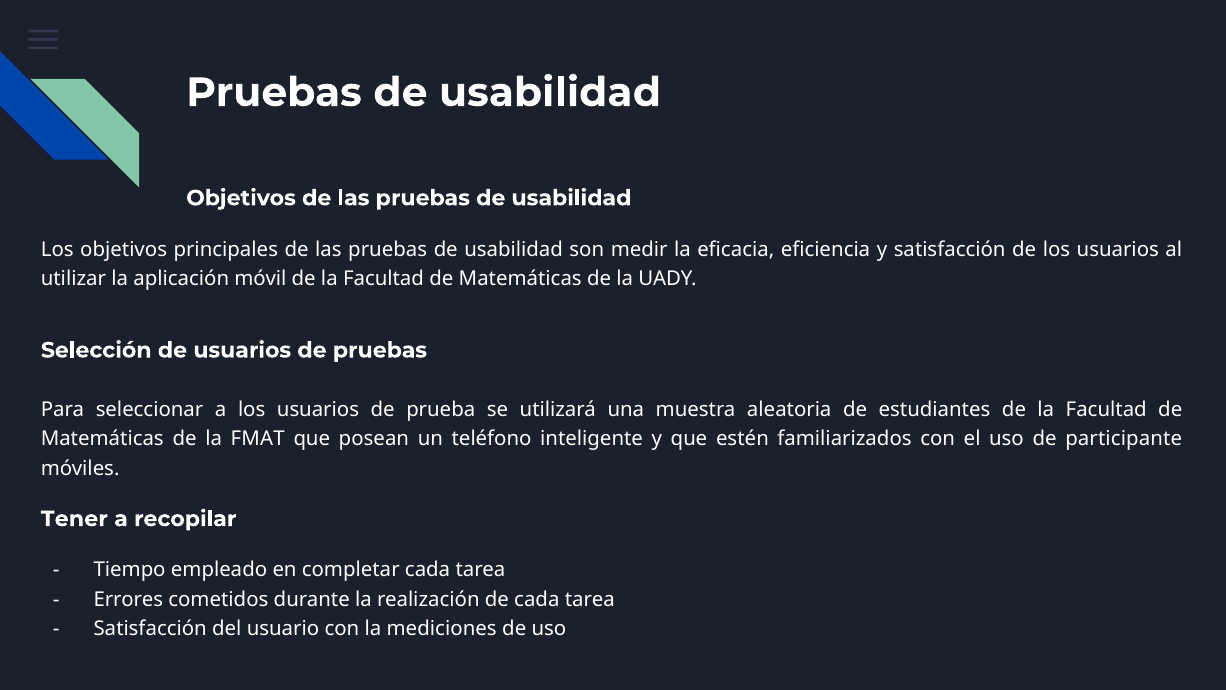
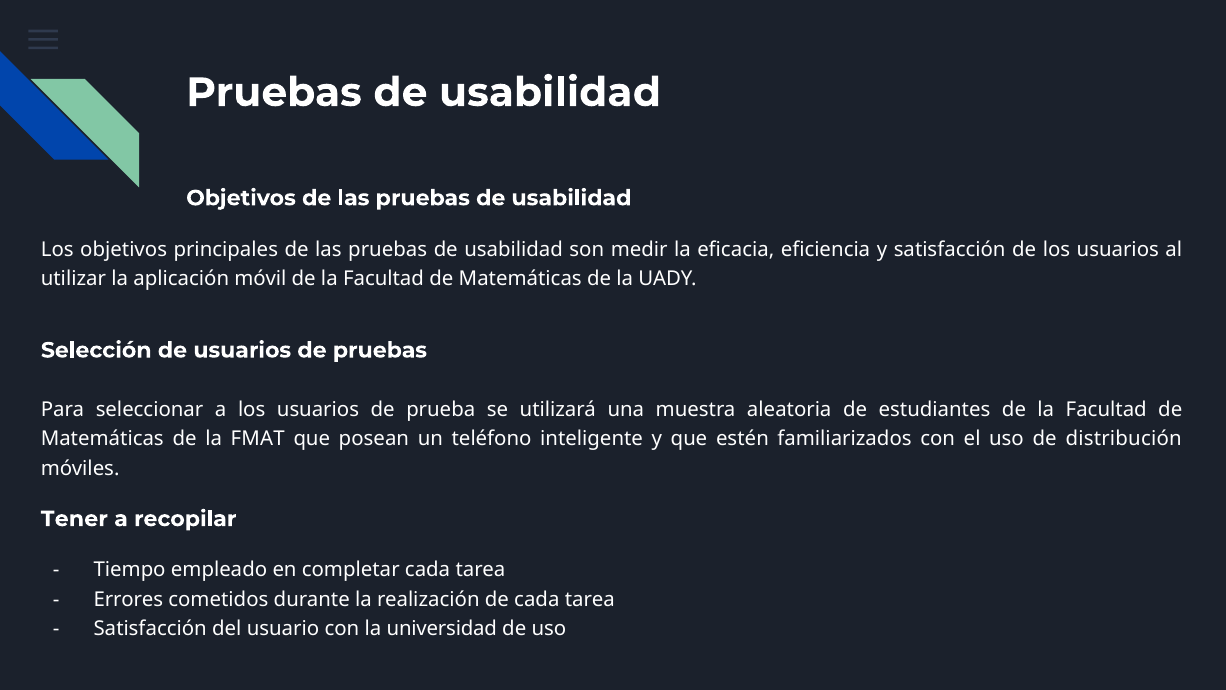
participante: participante -> distribución
mediciones: mediciones -> universidad
